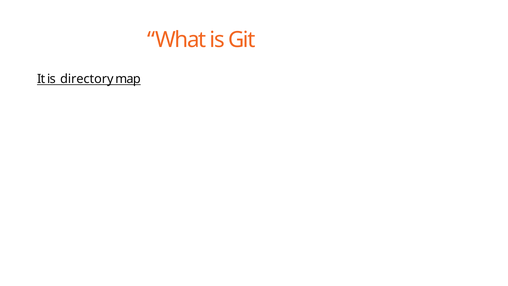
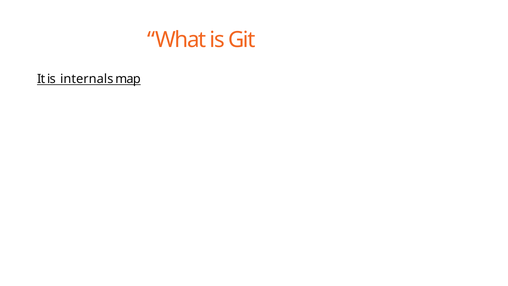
directory: directory -> internals
